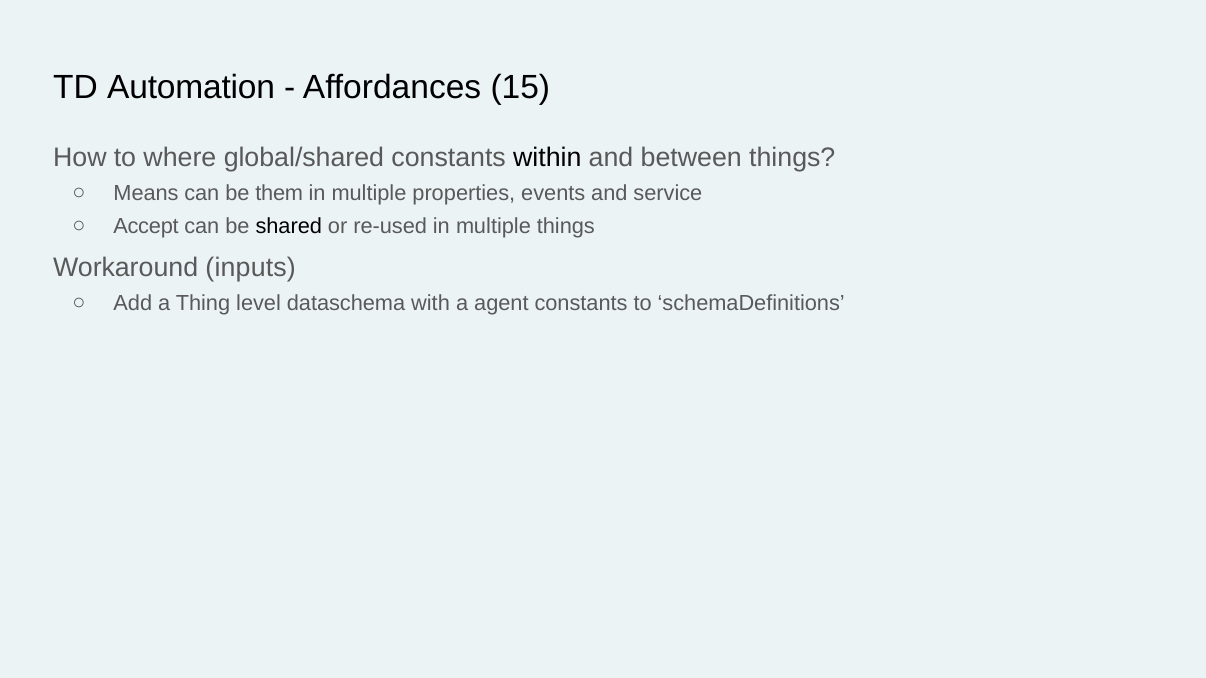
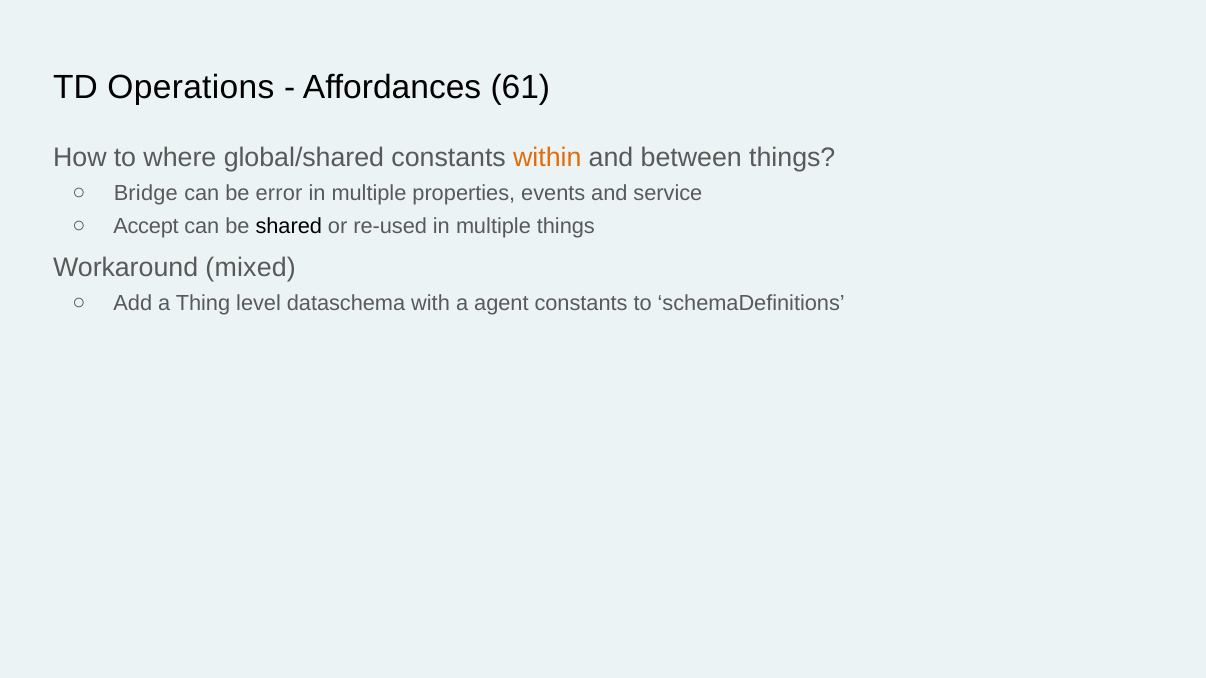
Automation: Automation -> Operations
15: 15 -> 61
within colour: black -> orange
Means: Means -> Bridge
them: them -> error
inputs: inputs -> mixed
